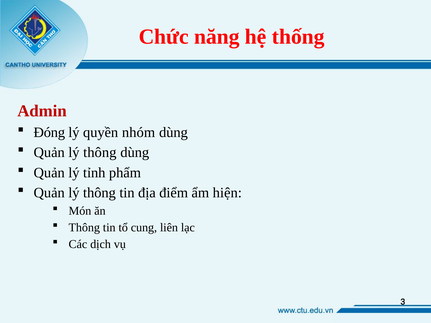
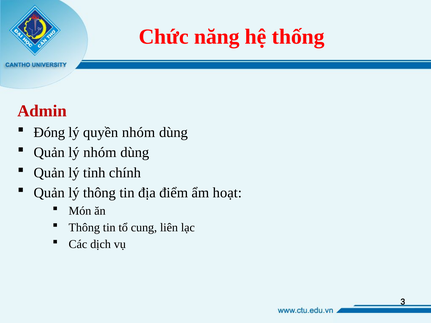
thông at (100, 153): thông -> nhóm
phẩm: phẩm -> chính
hiện: hiện -> hoạt
